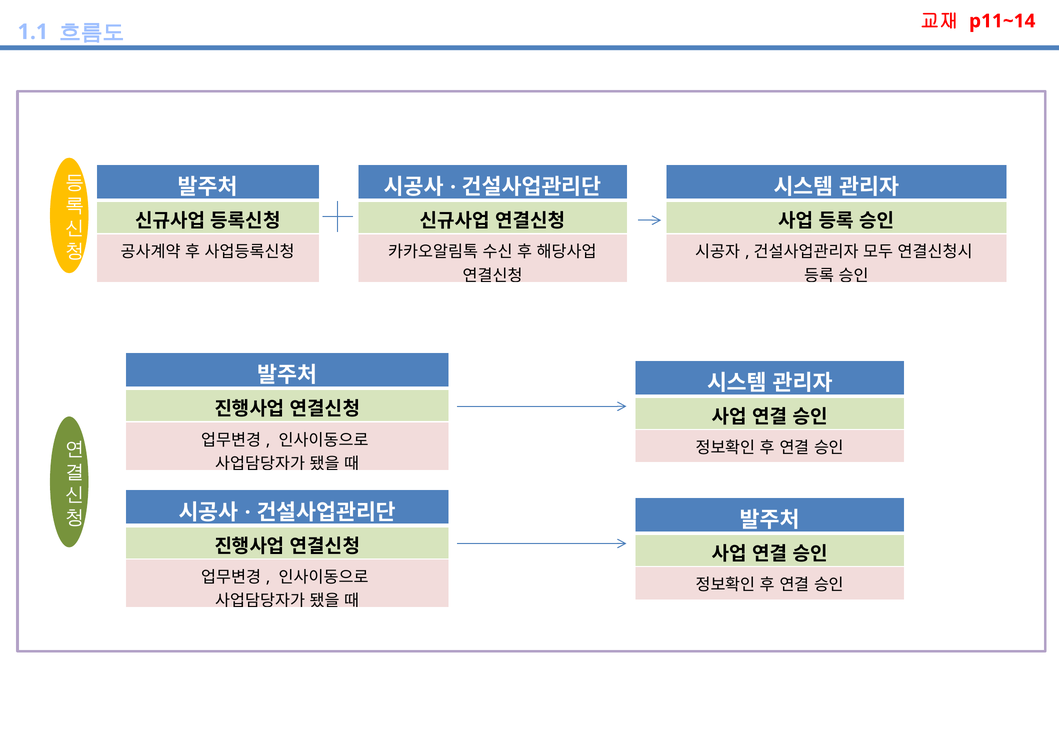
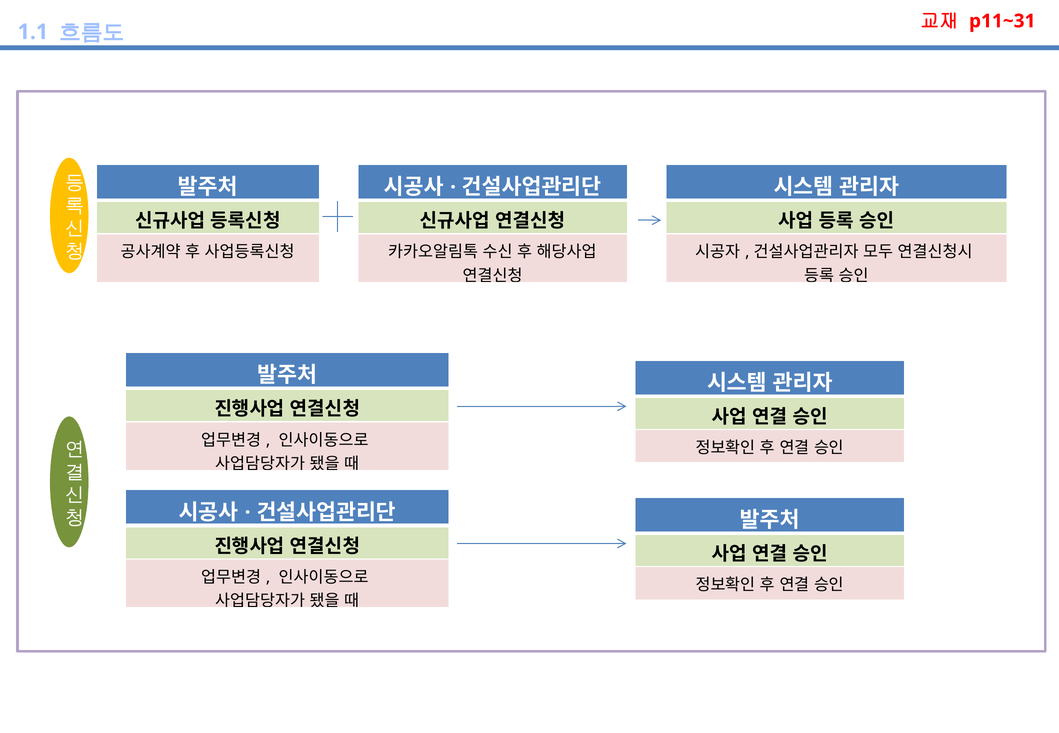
p11~14: p11~14 -> p11~31
